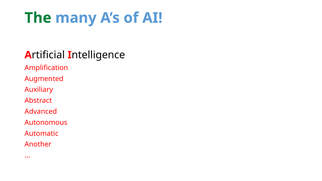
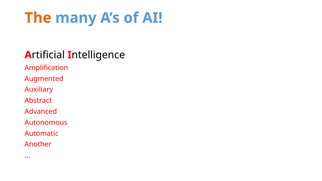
The colour: green -> orange
